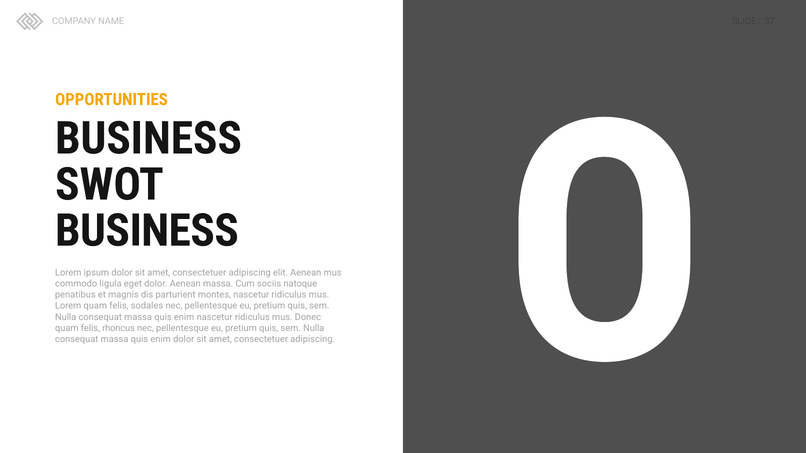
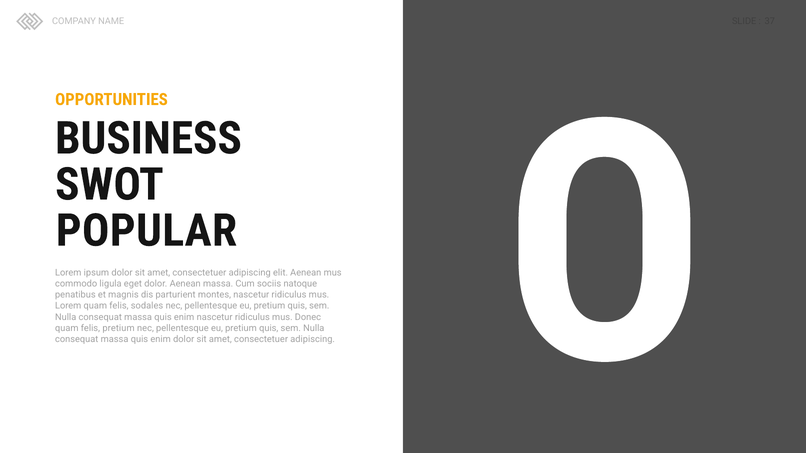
BUSINESS at (147, 231): BUSINESS -> POPULAR
felis rhoncus: rhoncus -> pretium
